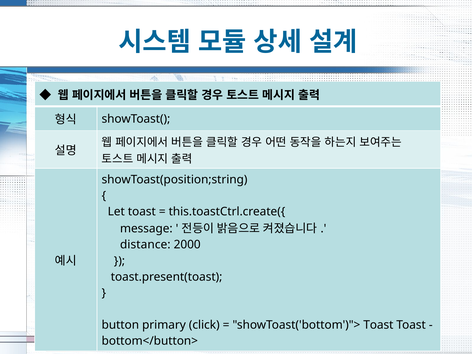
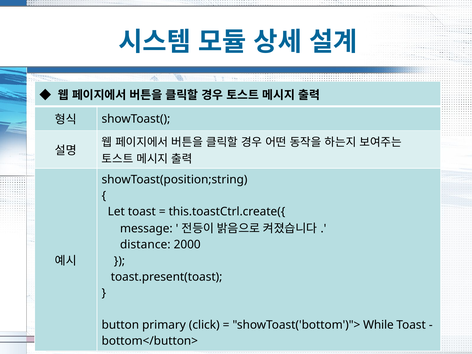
showToast('bottom')"> Toast: Toast -> While
